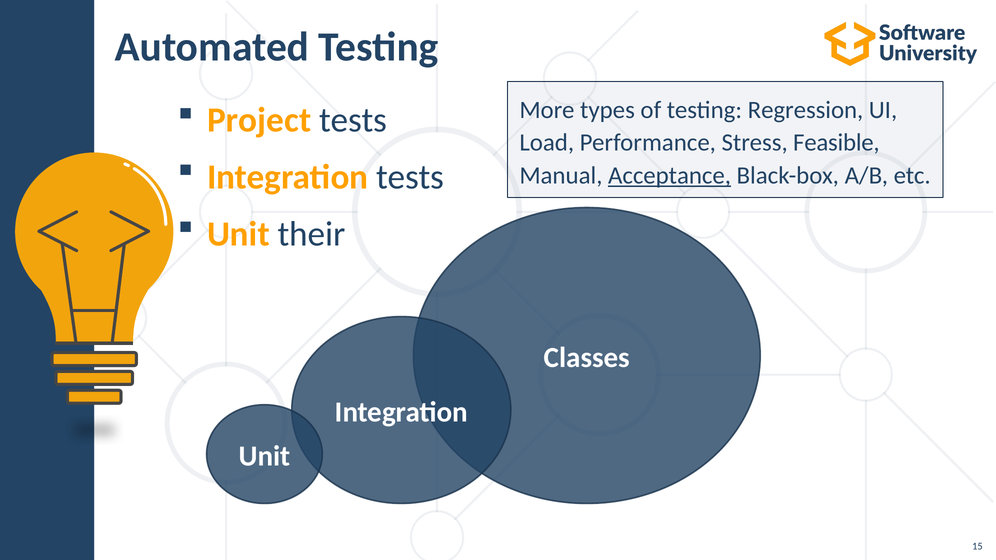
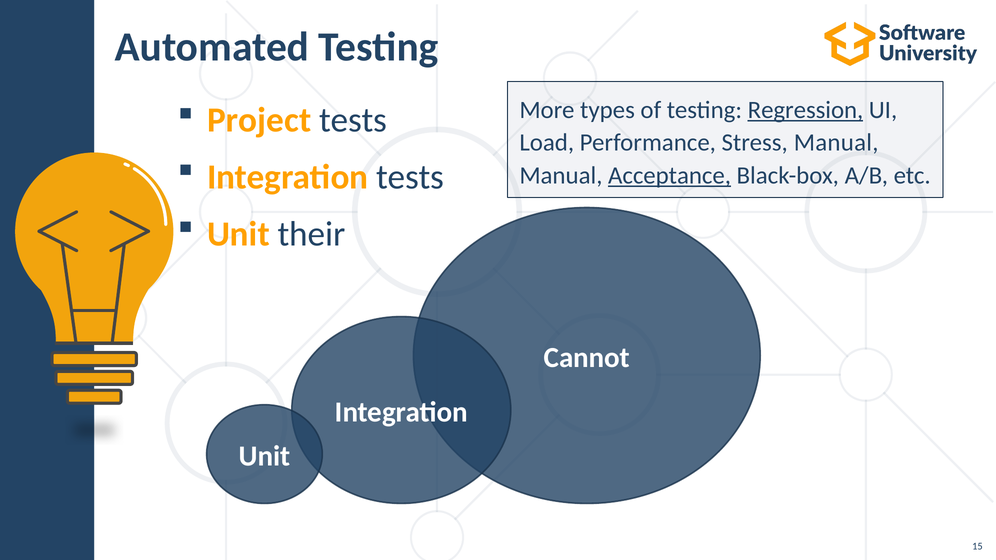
Regression underline: none -> present
Stress Feasible: Feasible -> Manual
Classes: Classes -> Cannot
